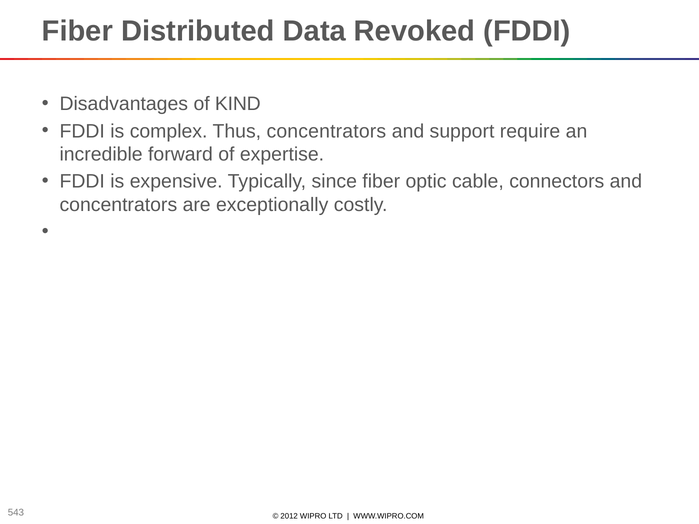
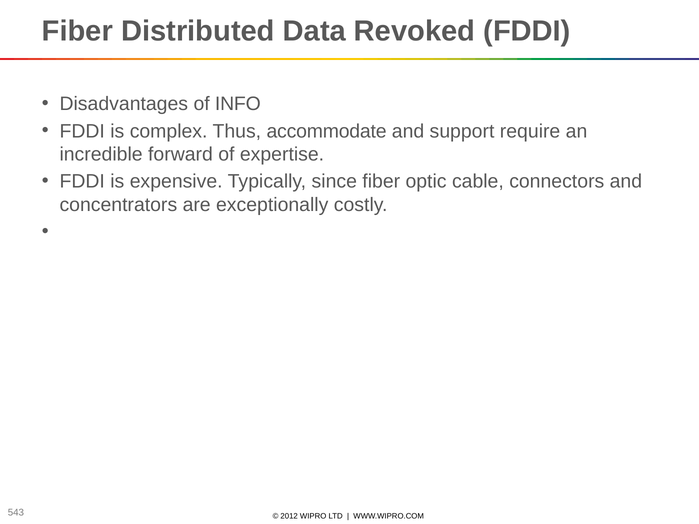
KIND: KIND -> INFO
Thus concentrators: concentrators -> accommodate
